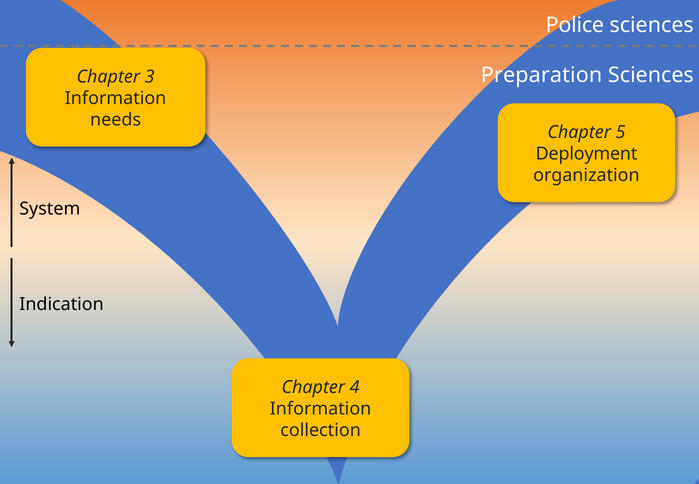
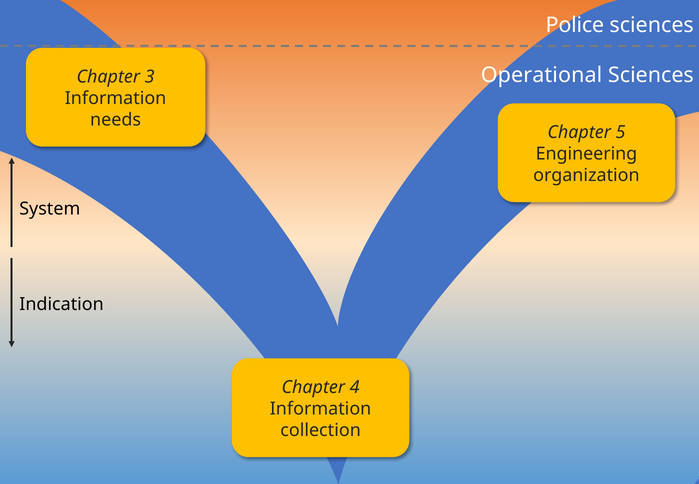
Preparation: Preparation -> Operational
Deployment: Deployment -> Engineering
